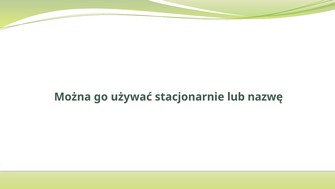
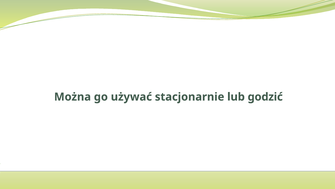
nazwę: nazwę -> godzić
